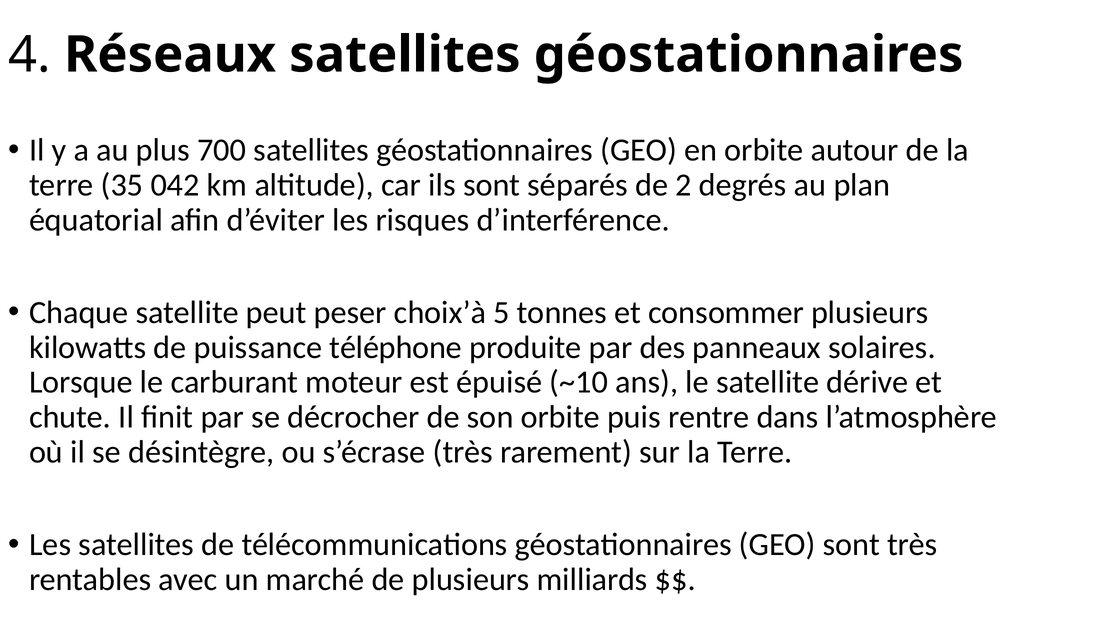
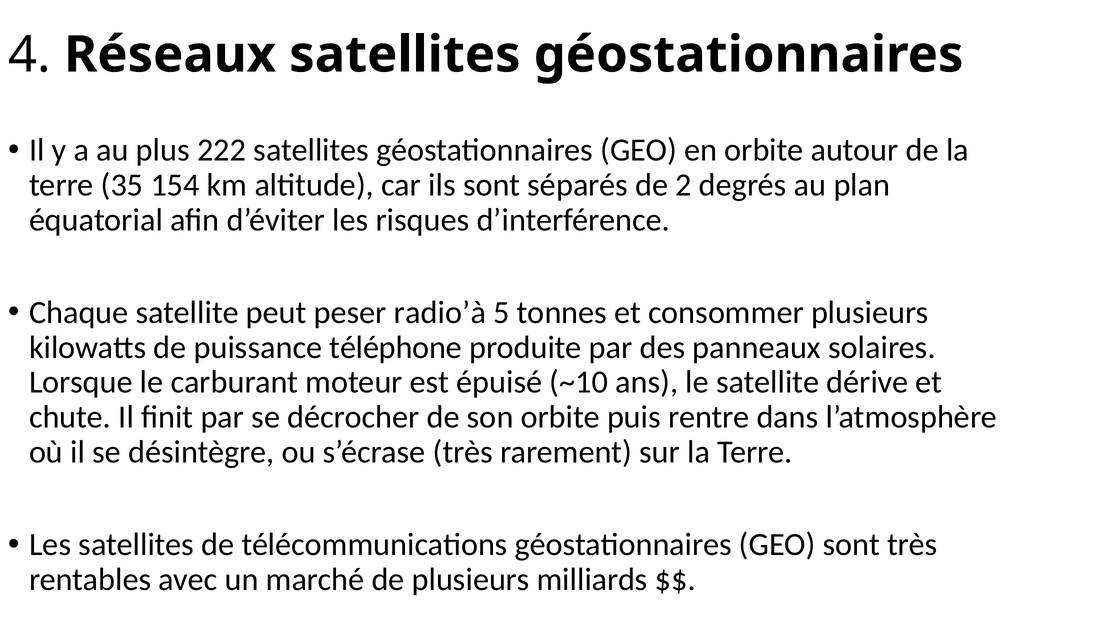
700: 700 -> 222
042: 042 -> 154
choix’à: choix’à -> radio’à
